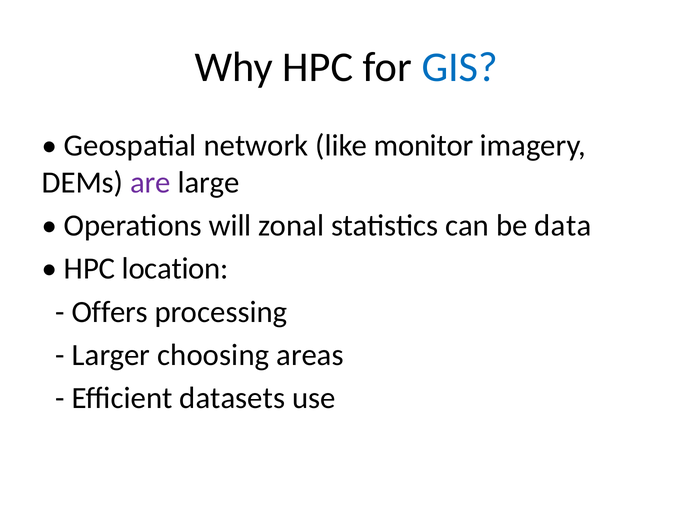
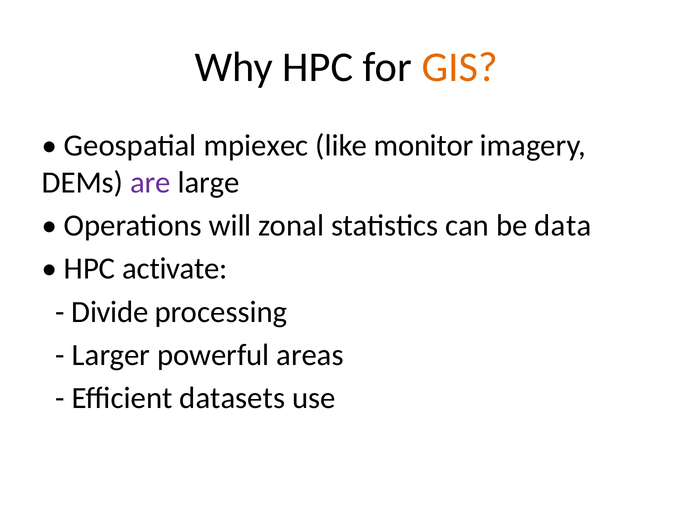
GIS colour: blue -> orange
network: network -> mpiexec
location: location -> activate
Offers: Offers -> Divide
choosing: choosing -> powerful
